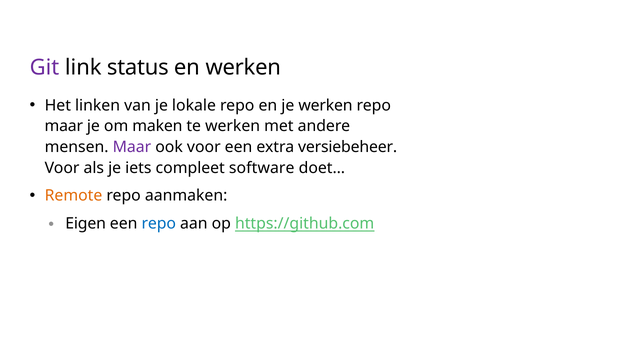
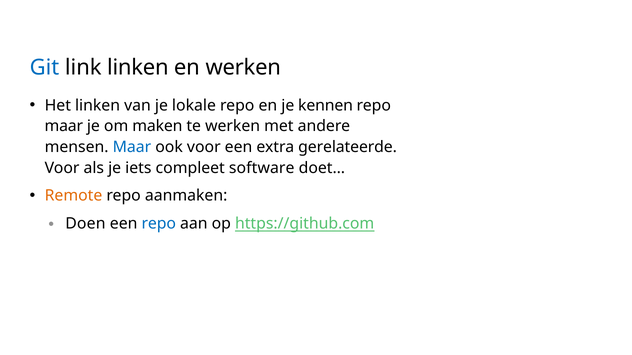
Git colour: purple -> blue
link status: status -> linken
je werken: werken -> kennen
Maar at (132, 147) colour: purple -> blue
versiebeheer: versiebeheer -> gerelateerde
Eigen: Eigen -> Doen
